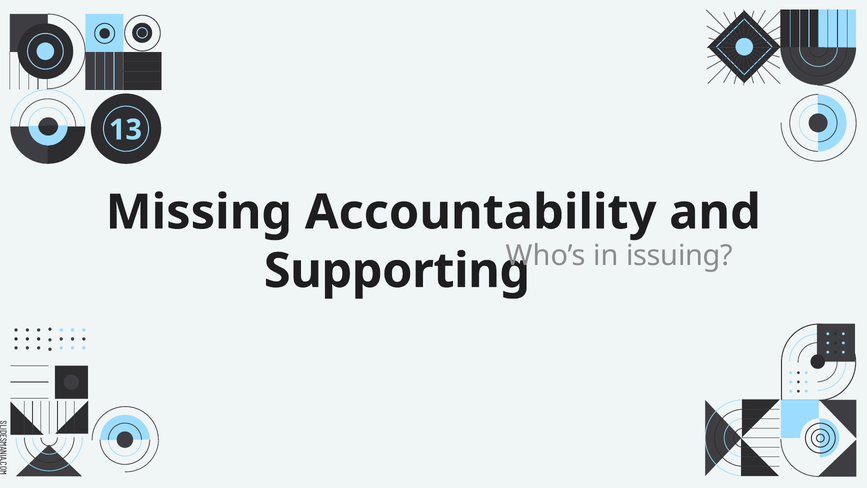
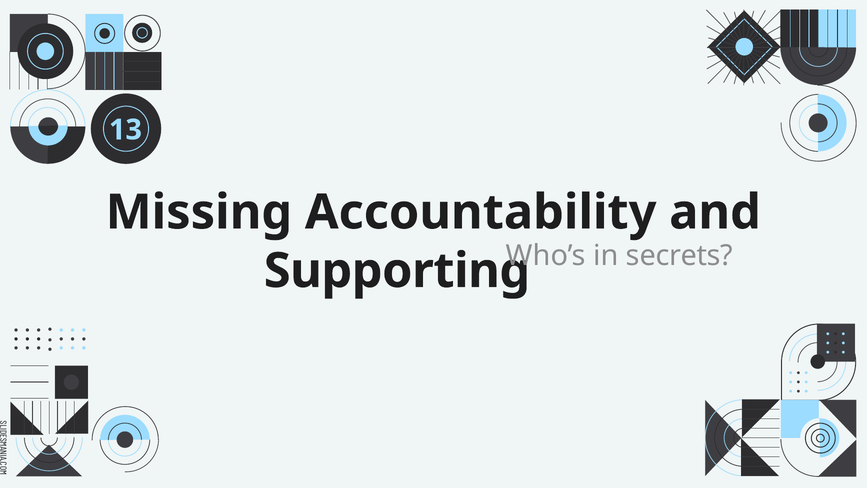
issuing: issuing -> secrets
